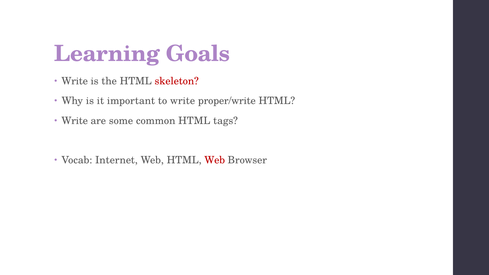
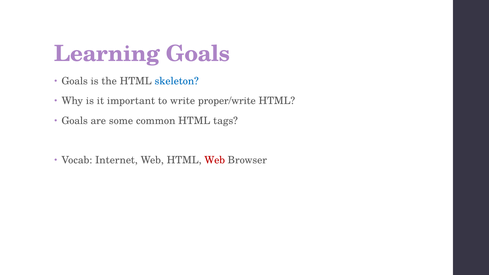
Write at (75, 81): Write -> Goals
skeleton colour: red -> blue
Write at (75, 121): Write -> Goals
